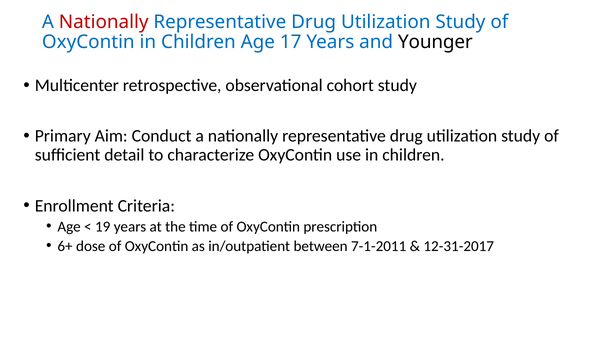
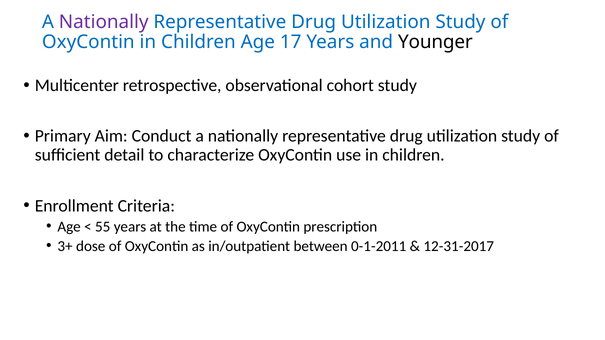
Nationally at (104, 22) colour: red -> purple
19: 19 -> 55
6+: 6+ -> 3+
7-1-2011: 7-1-2011 -> 0-1-2011
